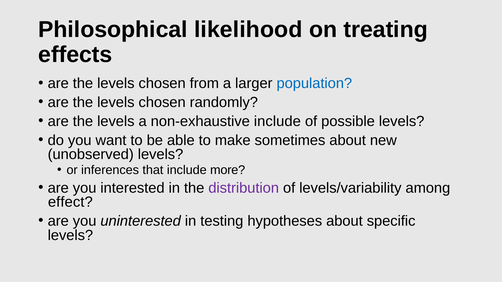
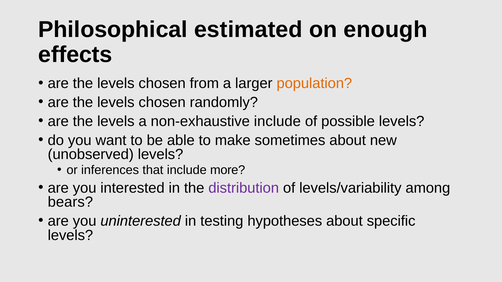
likelihood: likelihood -> estimated
treating: treating -> enough
population colour: blue -> orange
effect: effect -> bears
